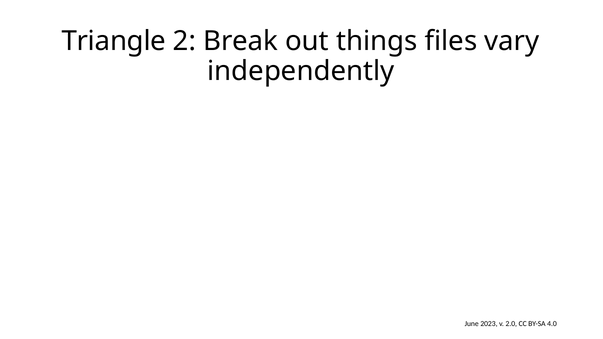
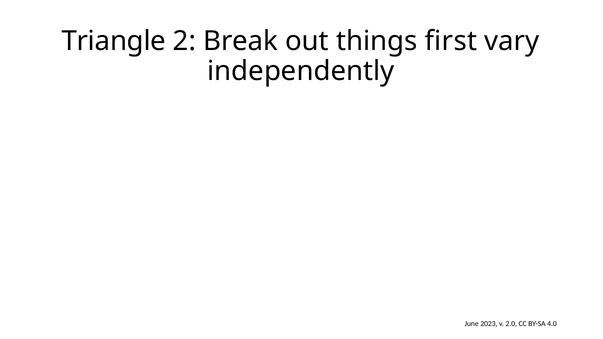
files: files -> first
